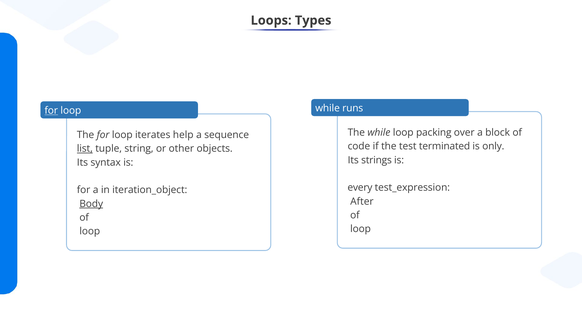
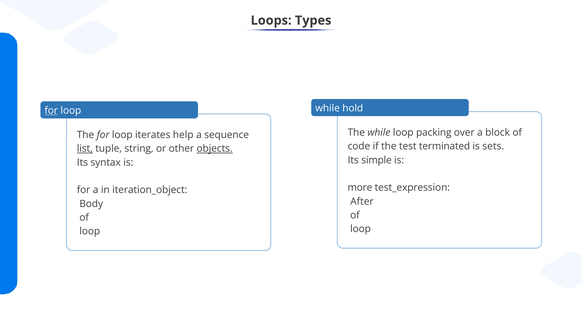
runs: runs -> hold
only: only -> sets
objects underline: none -> present
strings: strings -> simple
every: every -> more
Body underline: present -> none
